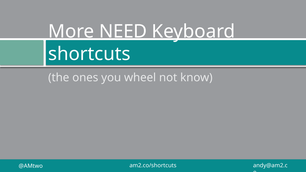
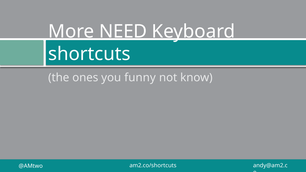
wheel: wheel -> funny
